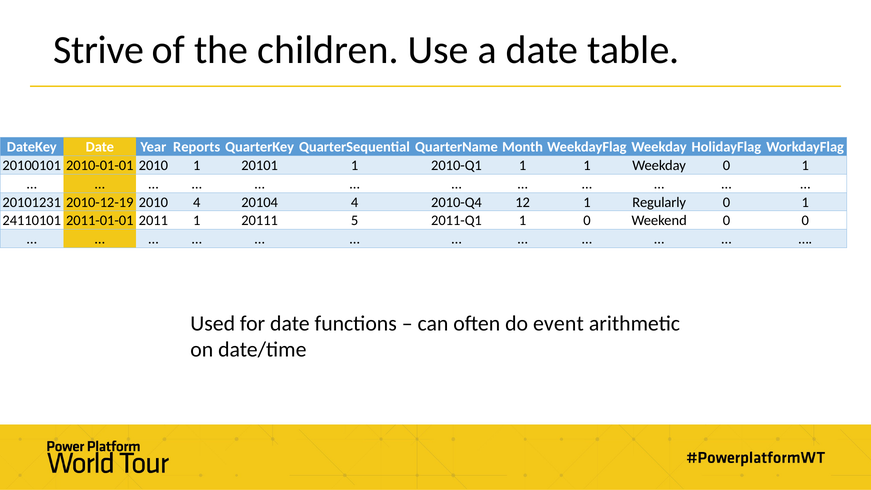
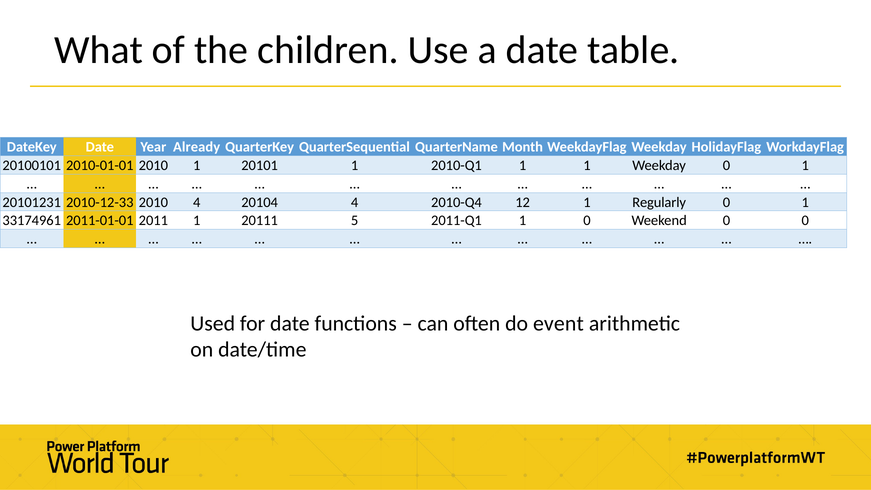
Strive: Strive -> What
Reports: Reports -> Already
2010-12-19: 2010-12-19 -> 2010-12-33
24110101: 24110101 -> 33174961
